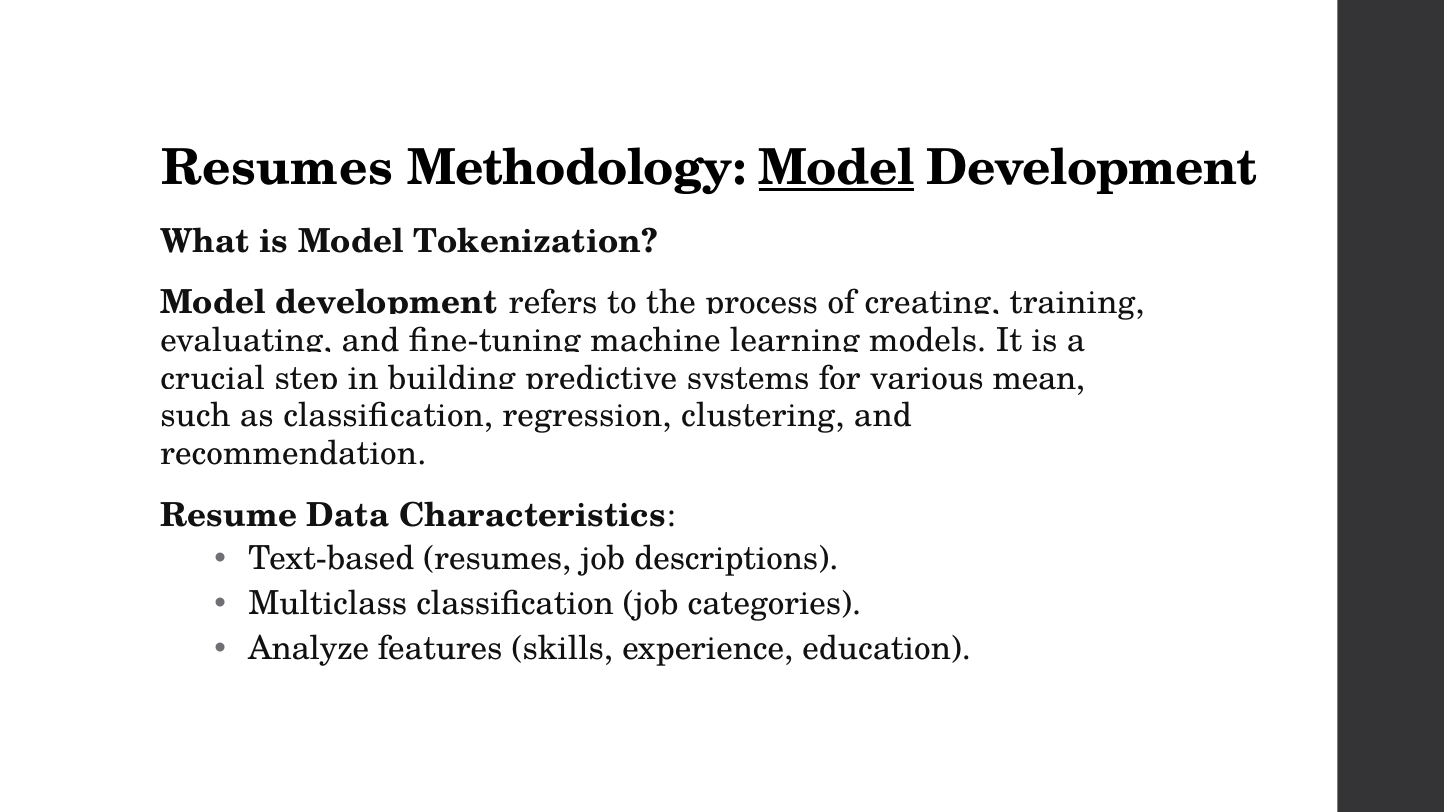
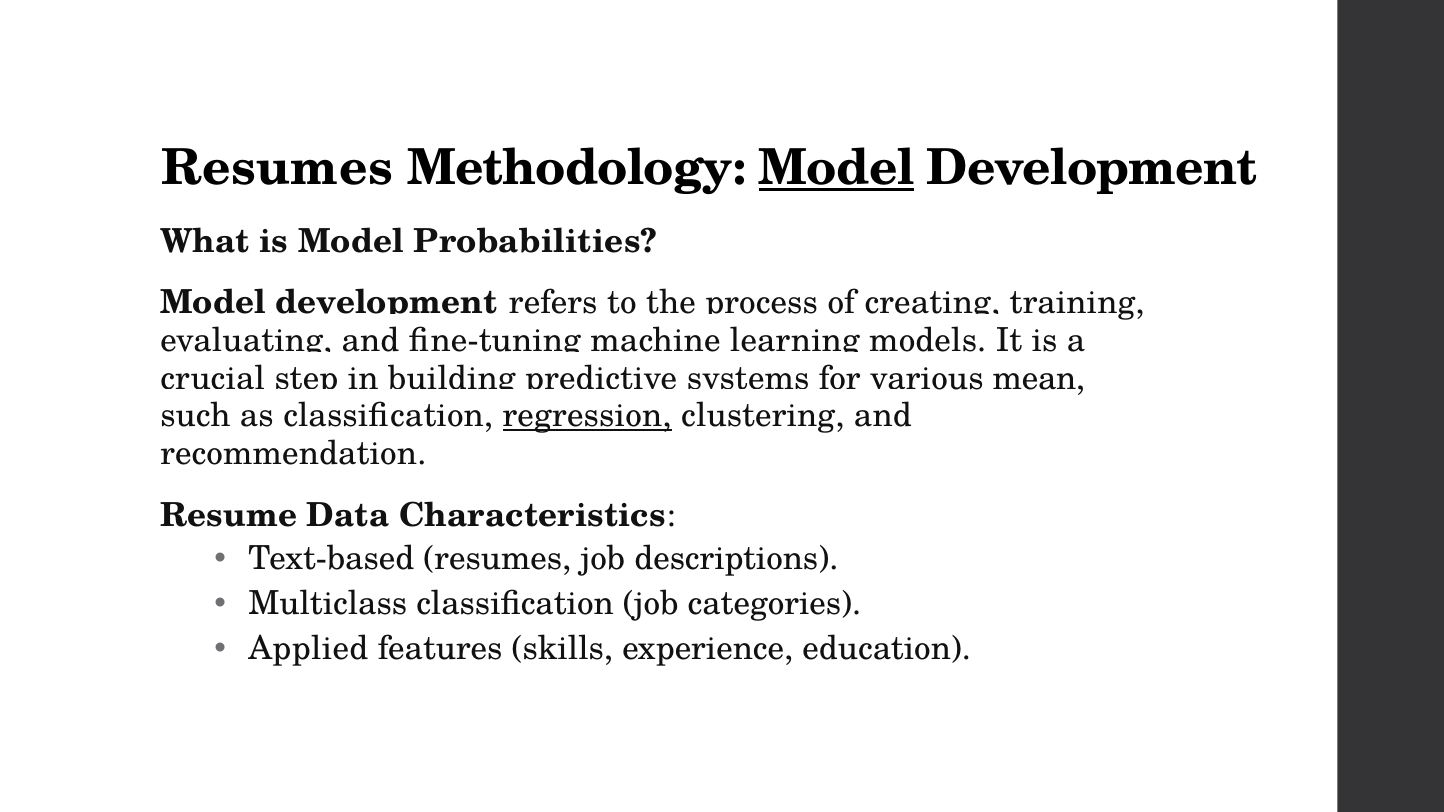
Tokenization: Tokenization -> Probabilities
regression underline: none -> present
Analyze: Analyze -> Applied
